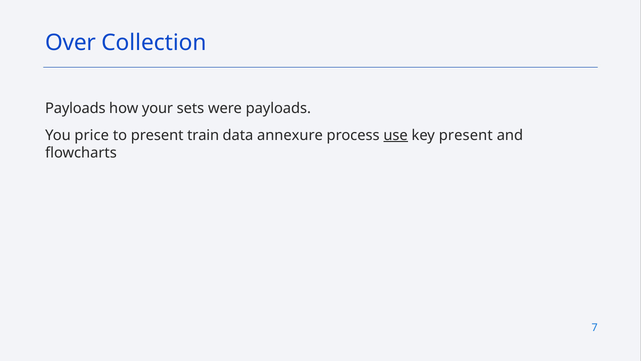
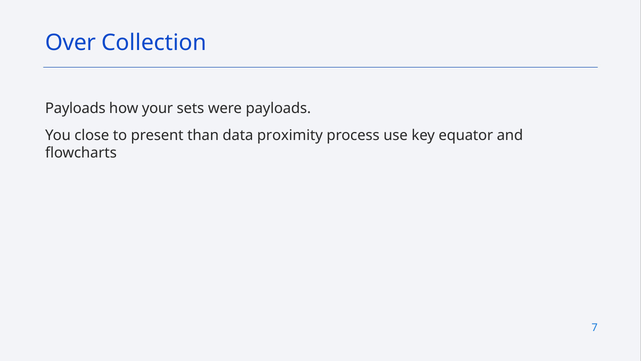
price: price -> close
train: train -> than
annexure: annexure -> proximity
use underline: present -> none
key present: present -> equator
